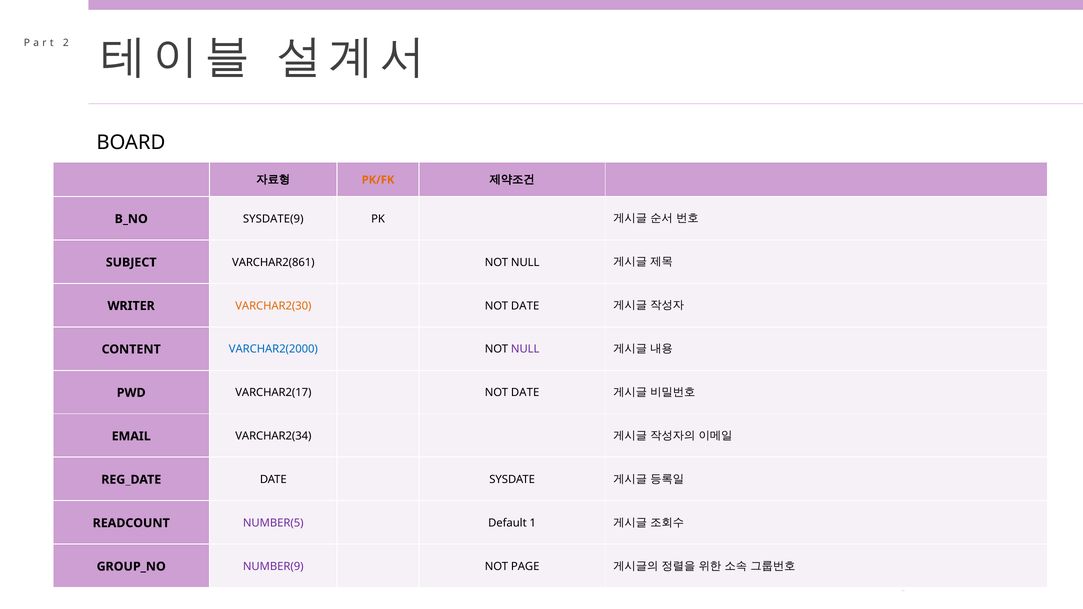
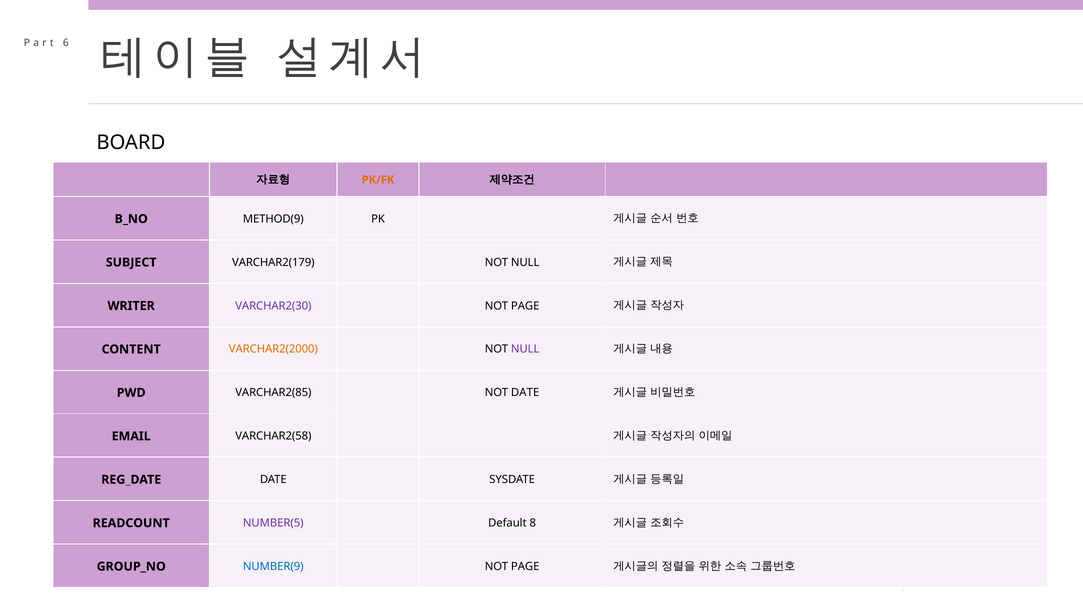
2: 2 -> 6
SYSDATE(9: SYSDATE(9 -> METHOD(9
VARCHAR2(861: VARCHAR2(861 -> VARCHAR2(179
VARCHAR2(30 colour: orange -> purple
DATE at (525, 306): DATE -> PAGE
VARCHAR2(2000 colour: blue -> orange
VARCHAR2(17: VARCHAR2(17 -> VARCHAR2(85
VARCHAR2(34: VARCHAR2(34 -> VARCHAR2(58
1: 1 -> 8
NUMBER(9 colour: purple -> blue
